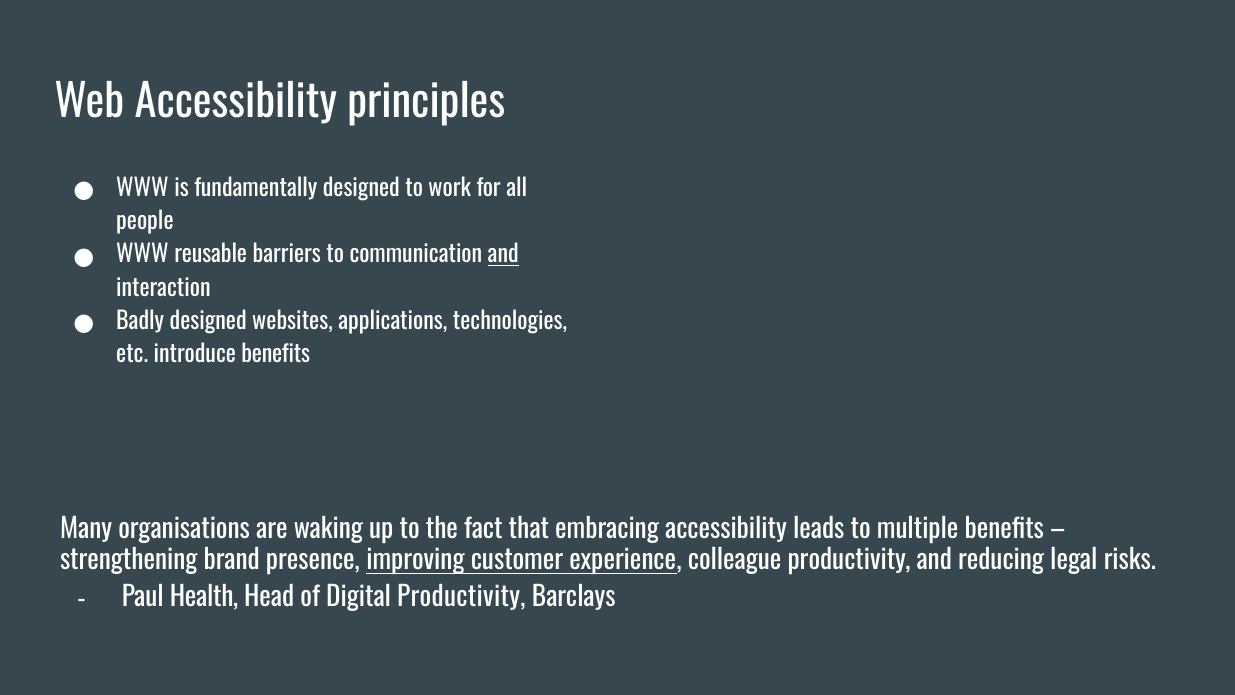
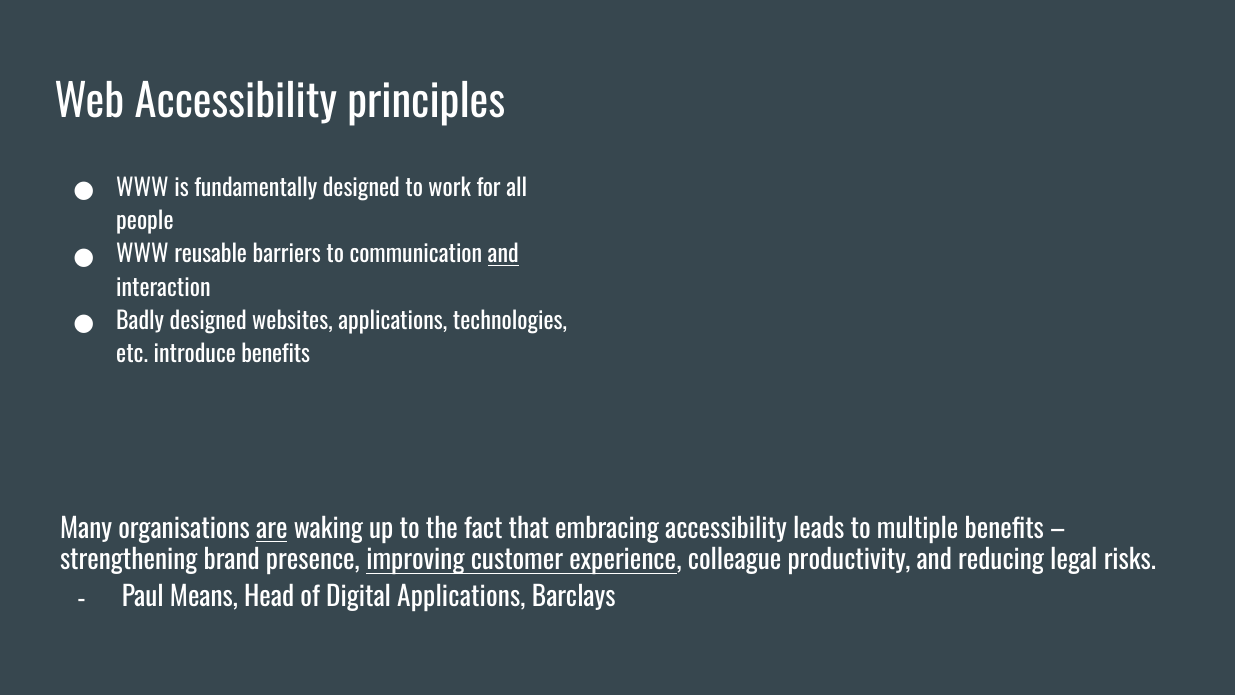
are underline: none -> present
Health: Health -> Means
Digital Productivity: Productivity -> Applications
